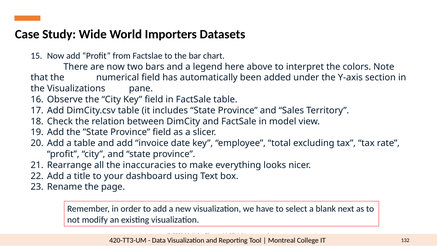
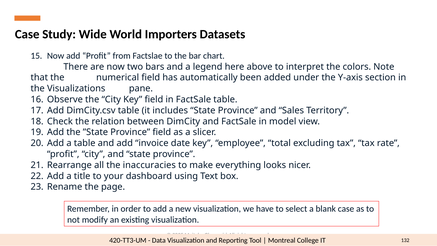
blank next: next -> case
